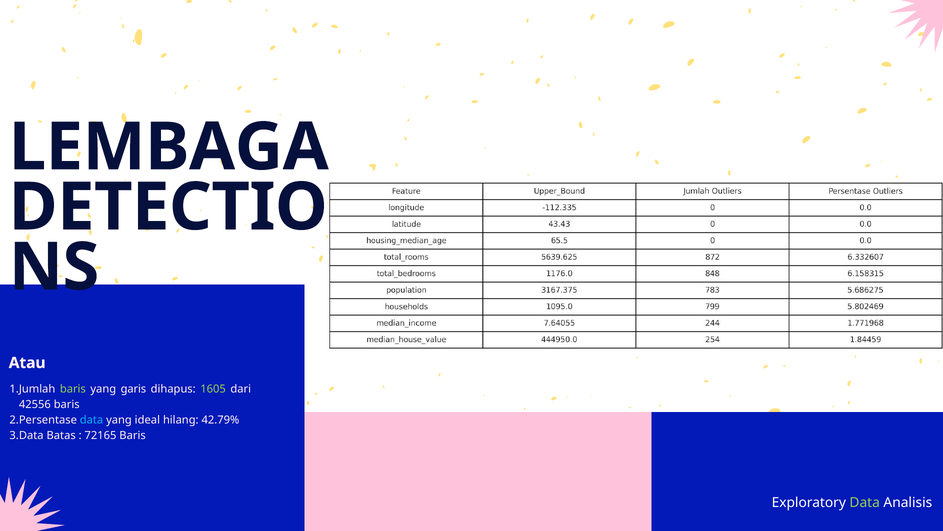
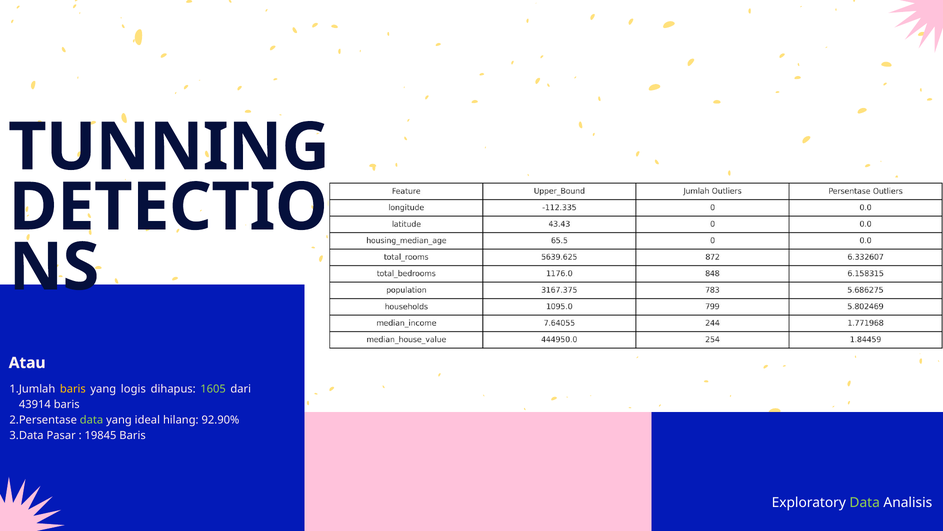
LEMBAGA: LEMBAGA -> TUNNING
baris at (73, 389) colour: light green -> yellow
garis: garis -> logis
42556: 42556 -> 43914
data at (92, 420) colour: light blue -> light green
42.79%: 42.79% -> 92.90%
Batas: Batas -> Pasar
72165: 72165 -> 19845
